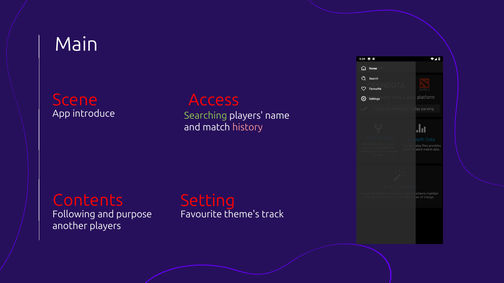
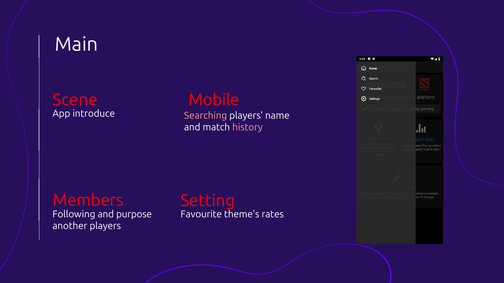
Access: Access -> Mobile
Searching colour: light green -> pink
Contents: Contents -> Members
track: track -> rates
